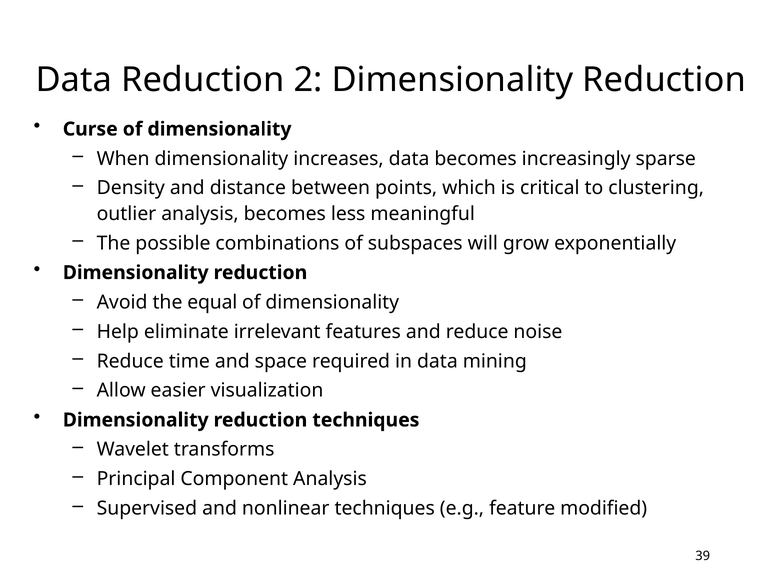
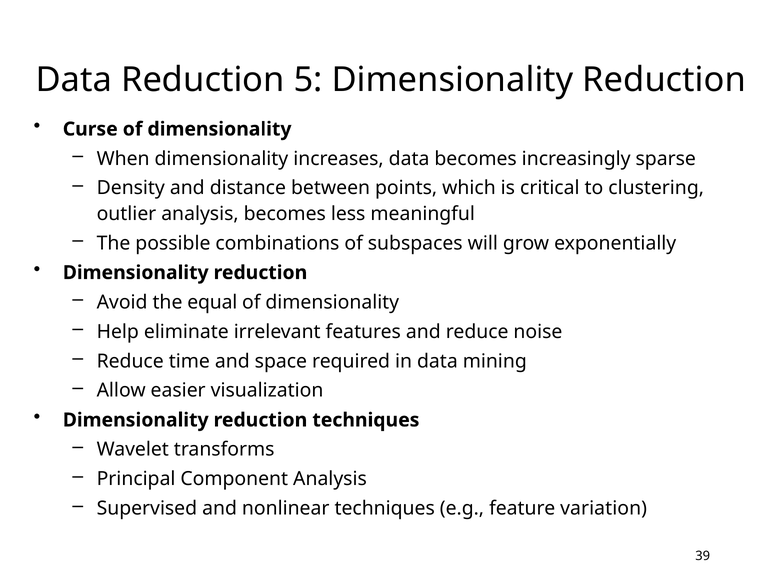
2: 2 -> 5
modified: modified -> variation
